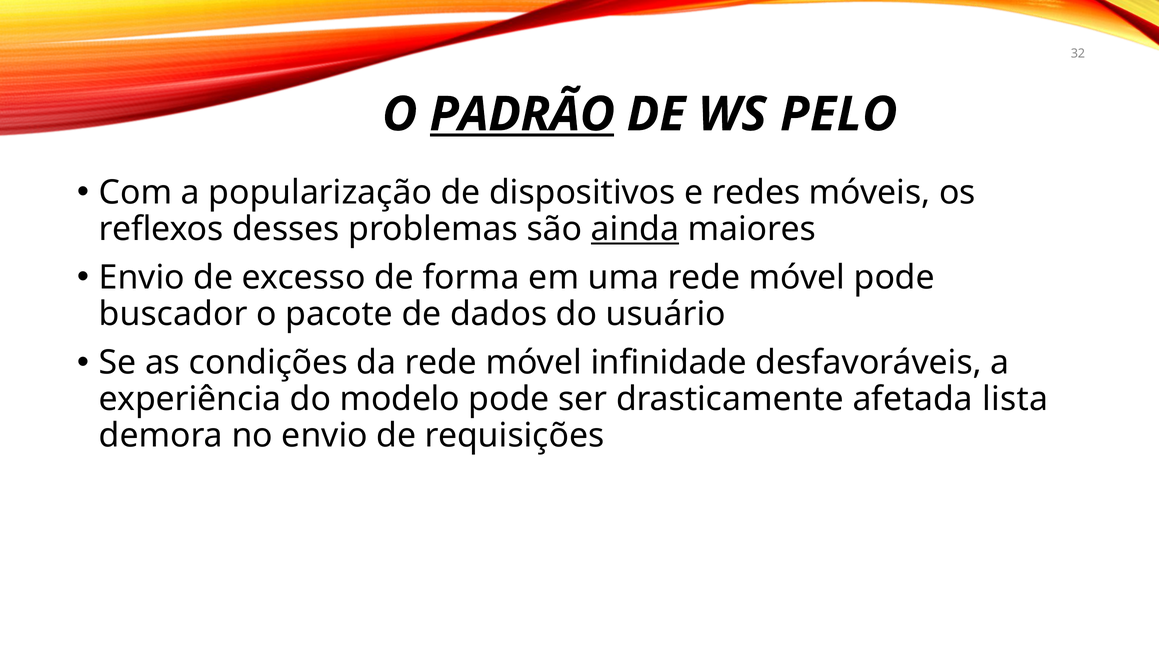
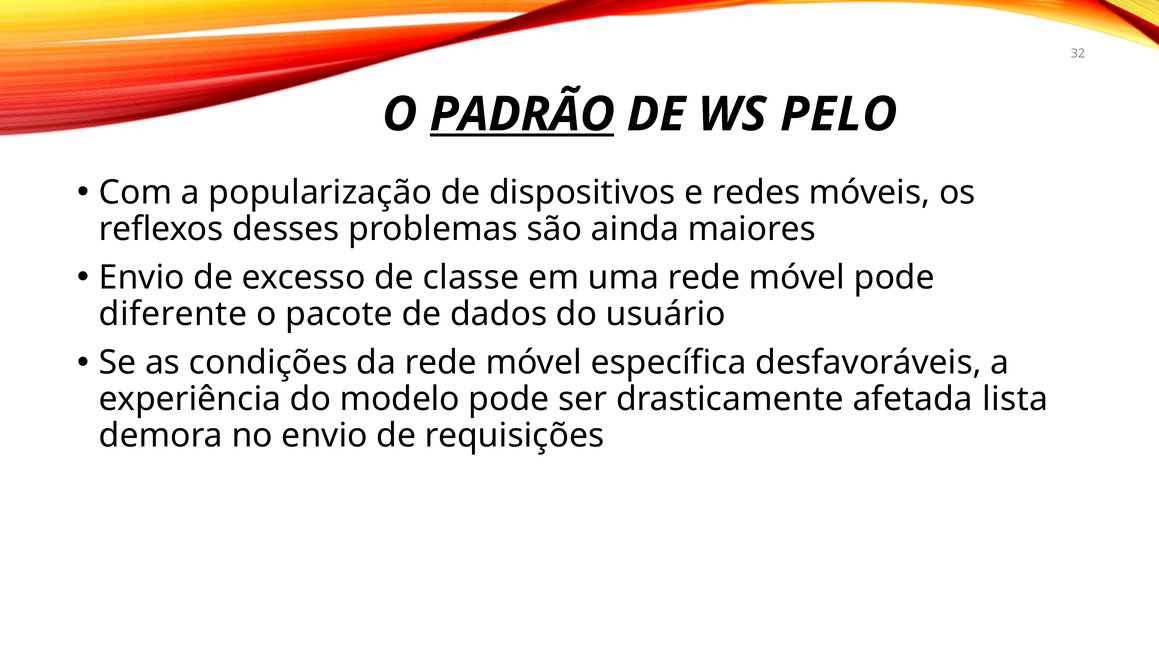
ainda underline: present -> none
forma: forma -> classe
buscador: buscador -> diferente
infinidade: infinidade -> específica
